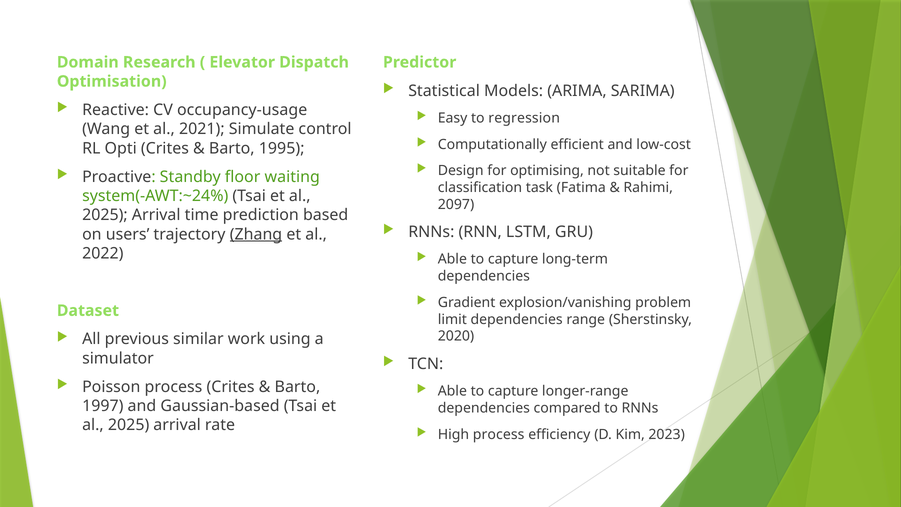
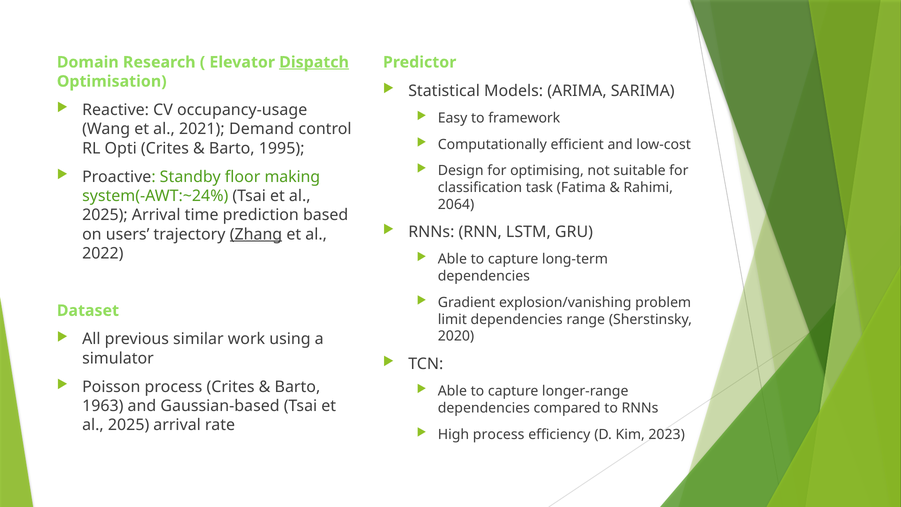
Dispatch underline: none -> present
regression: regression -> framework
Simulate: Simulate -> Demand
waiting: waiting -> making
2097: 2097 -> 2064
1997: 1997 -> 1963
